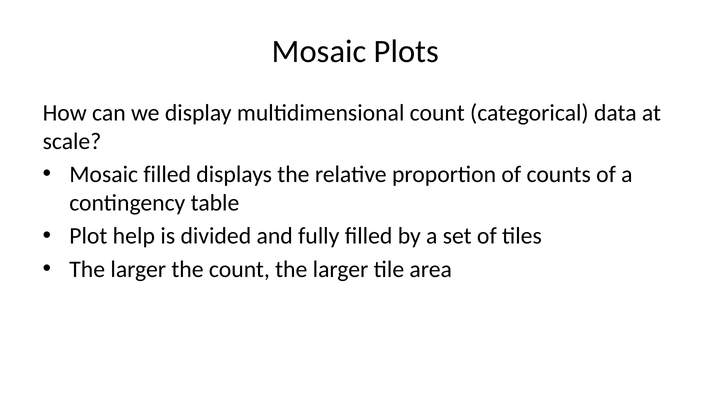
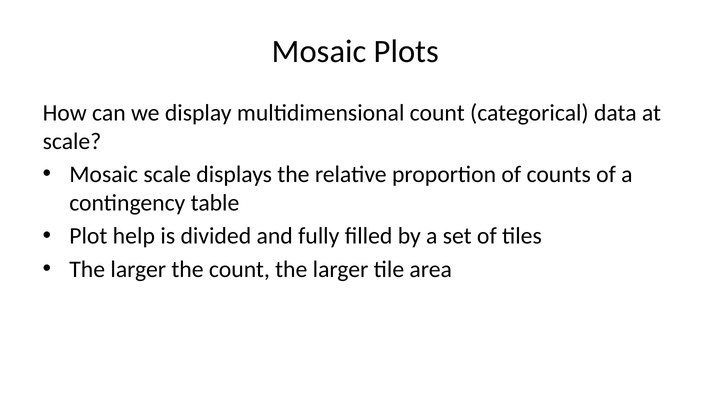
Mosaic filled: filled -> scale
